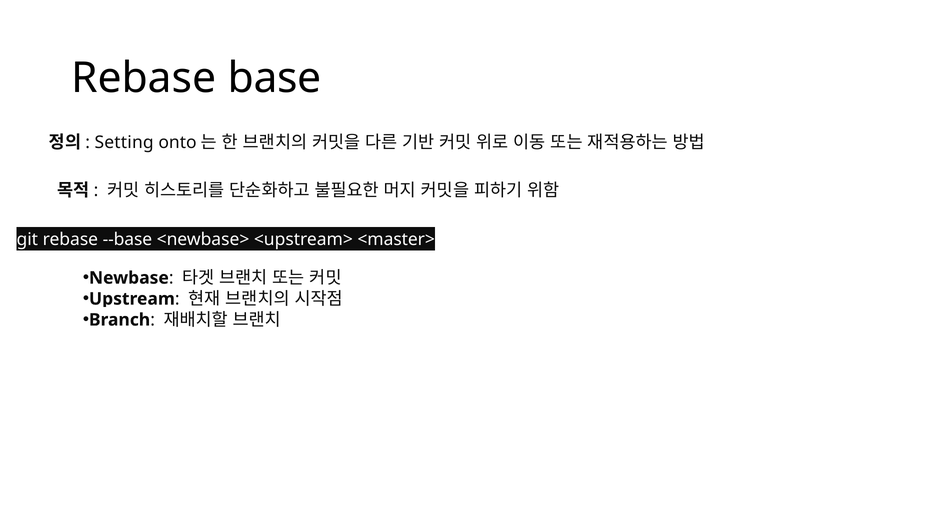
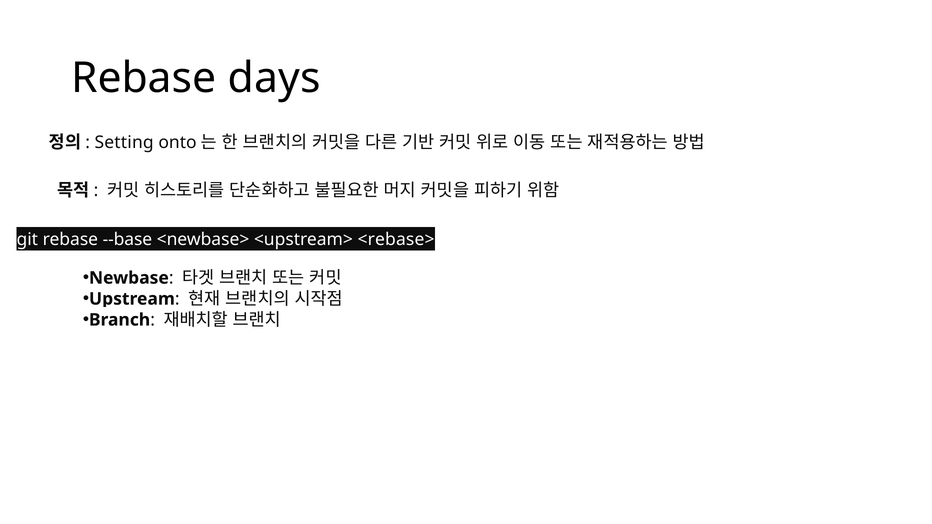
base: base -> days
<master>: <master> -> <rebase>
